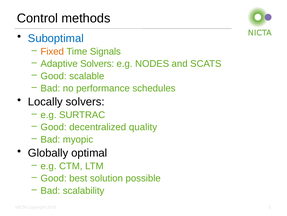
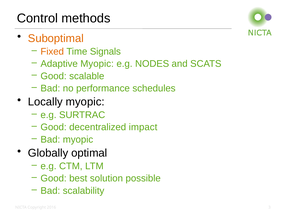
Suboptimal colour: blue -> orange
Adaptive Solvers: Solvers -> Myopic
Locally solvers: solvers -> myopic
quality: quality -> impact
